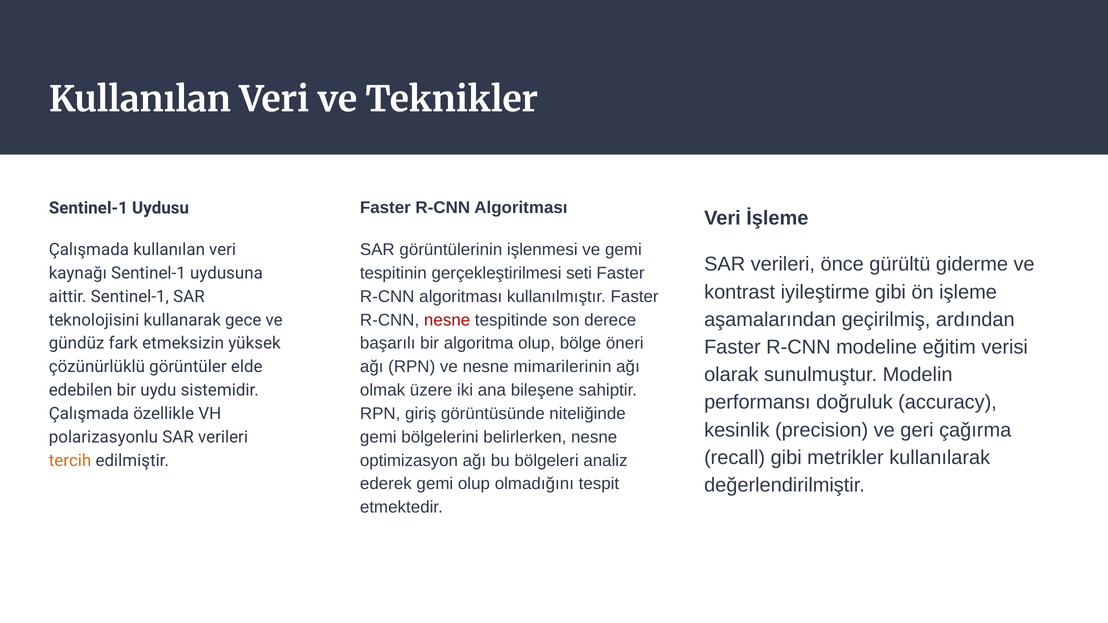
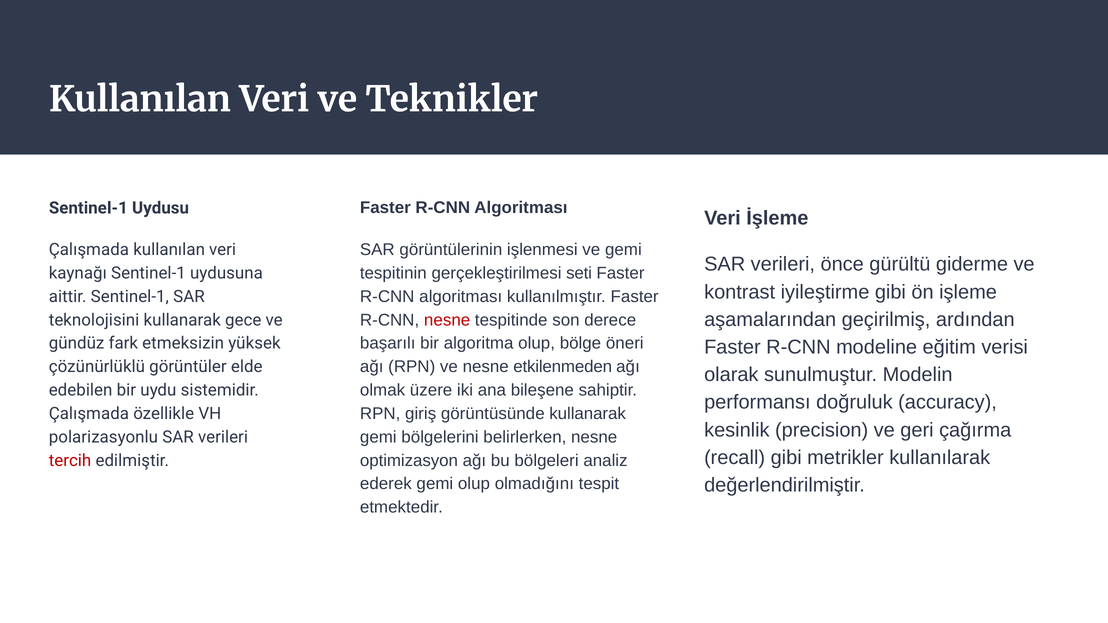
mimarilerinin: mimarilerinin -> etkilenmeden
görüntüsünde niteliğinde: niteliğinde -> kullanarak
tercih colour: orange -> red
